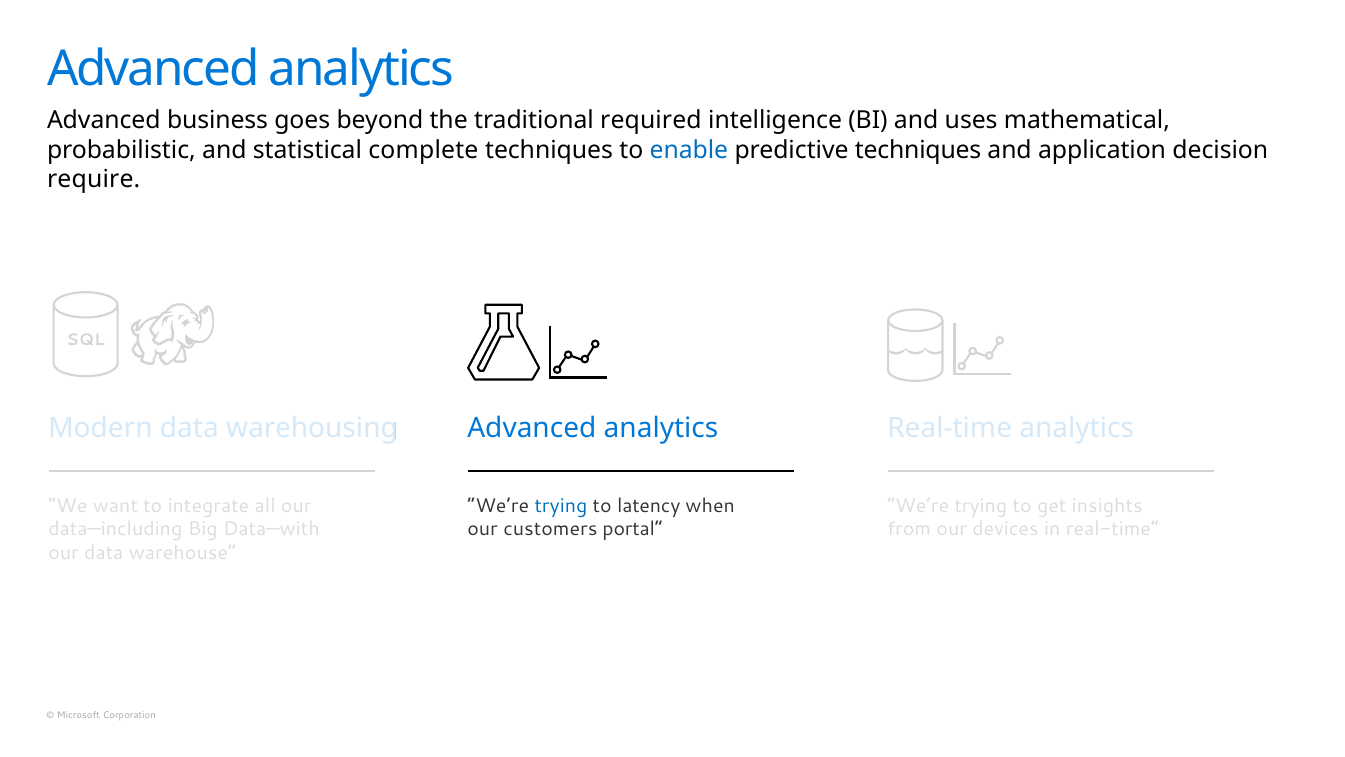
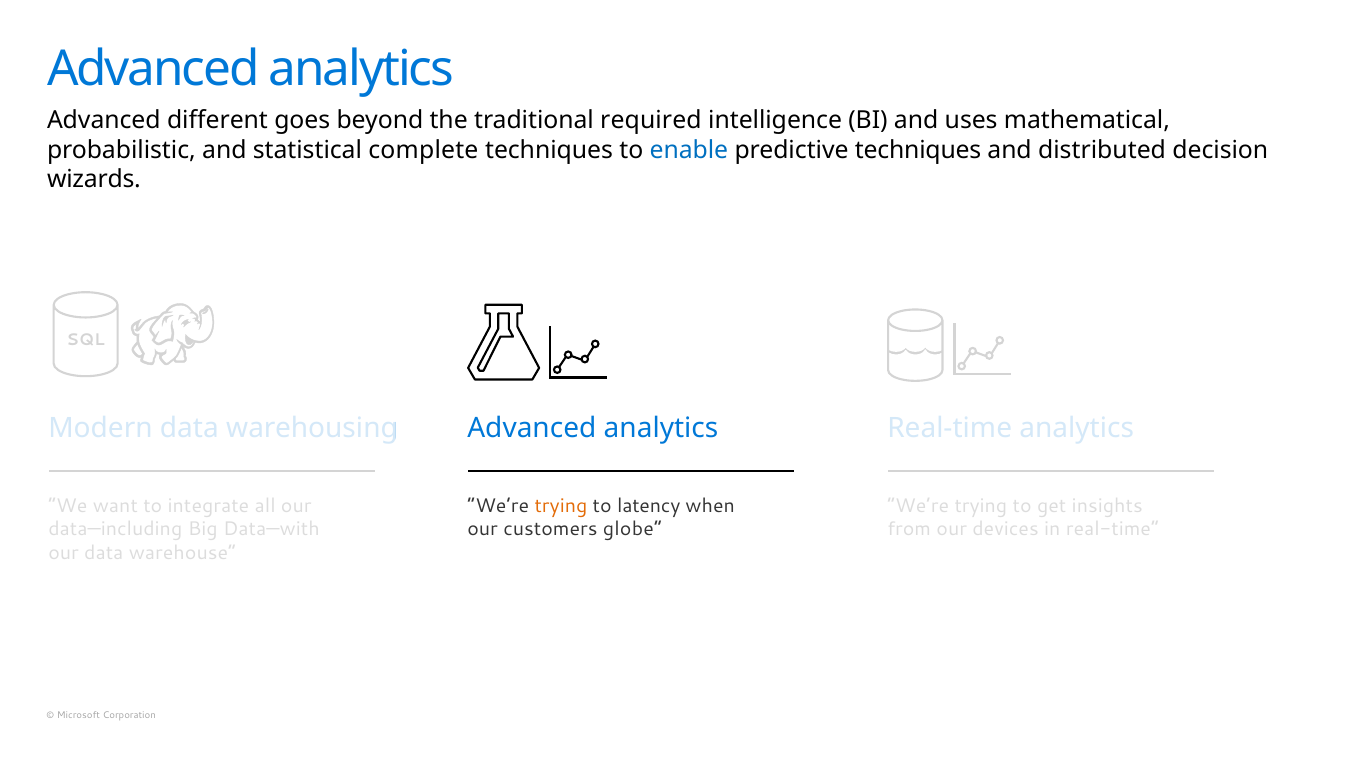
business: business -> different
application: application -> distributed
require: require -> wizards
trying at (561, 505) colour: blue -> orange
portal: portal -> globe
